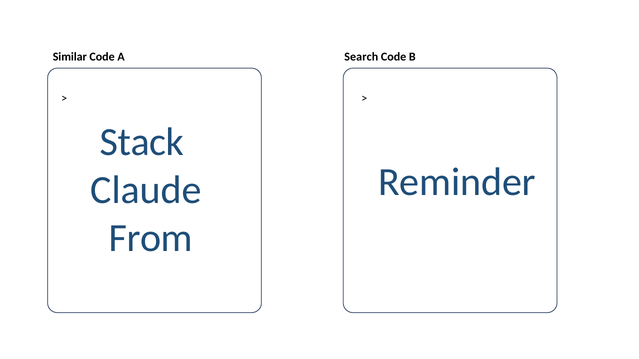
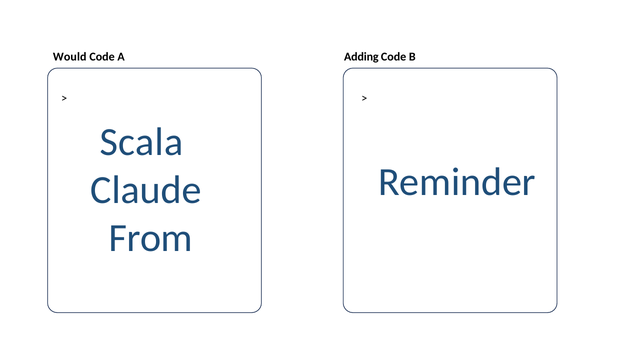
Similar: Similar -> Would
Search: Search -> Adding
Stack: Stack -> Scala
